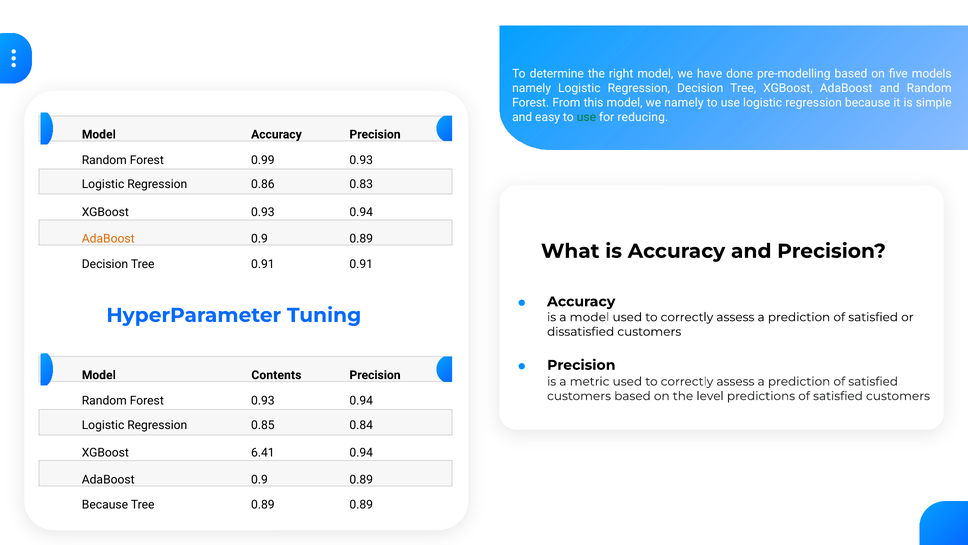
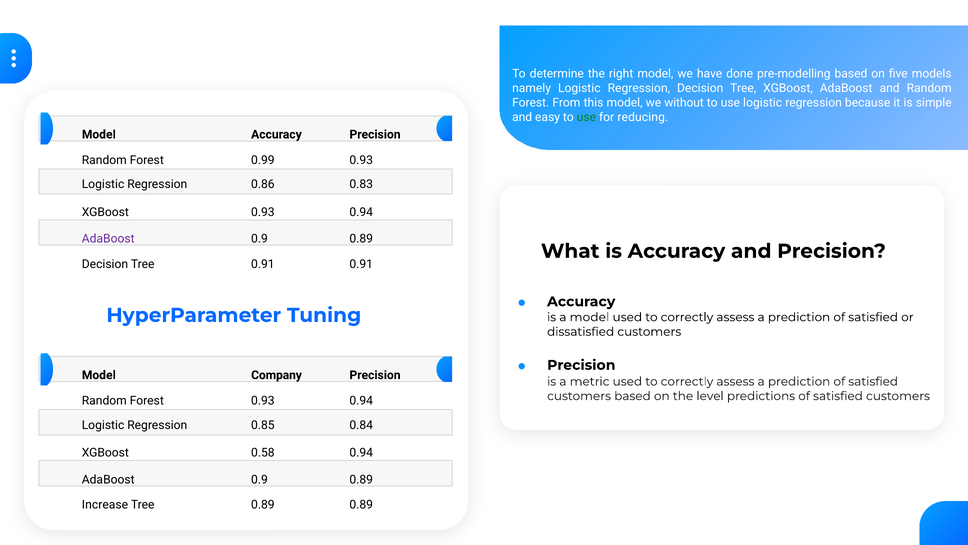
we namely: namely -> without
AdaBoost at (108, 239) colour: orange -> purple
Contents: Contents -> Company
6.41: 6.41 -> 0.58
Because at (105, 504): Because -> Increase
